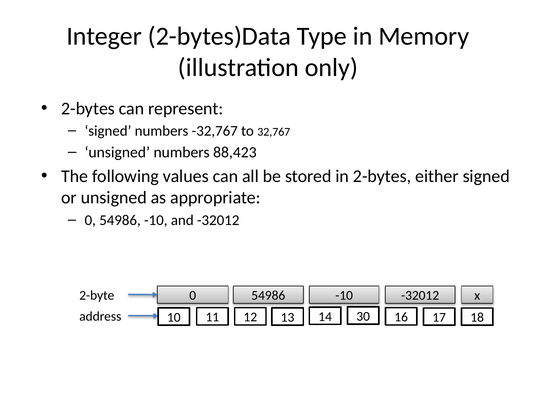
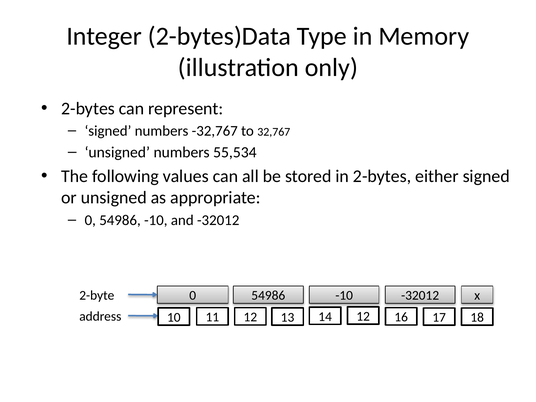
88,423: 88,423 -> 55,534
14 30: 30 -> 12
